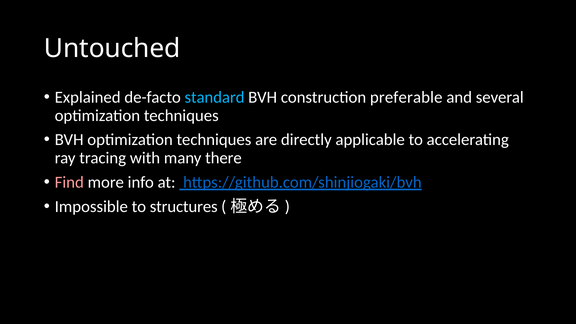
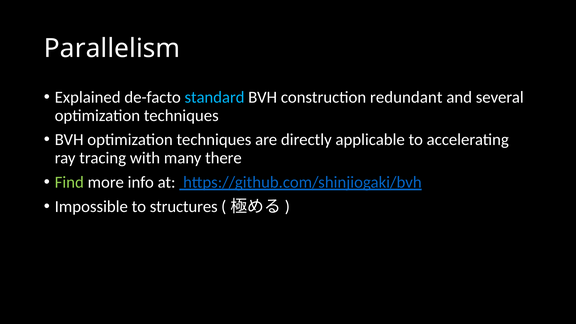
Untouched: Untouched -> Parallelism
preferable: preferable -> redundant
Find colour: pink -> light green
